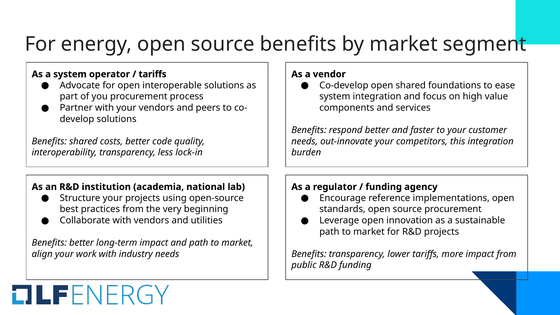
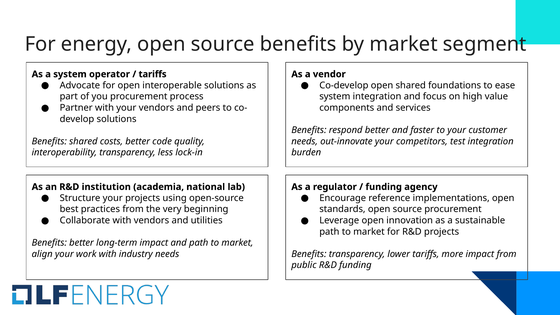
this: this -> test
